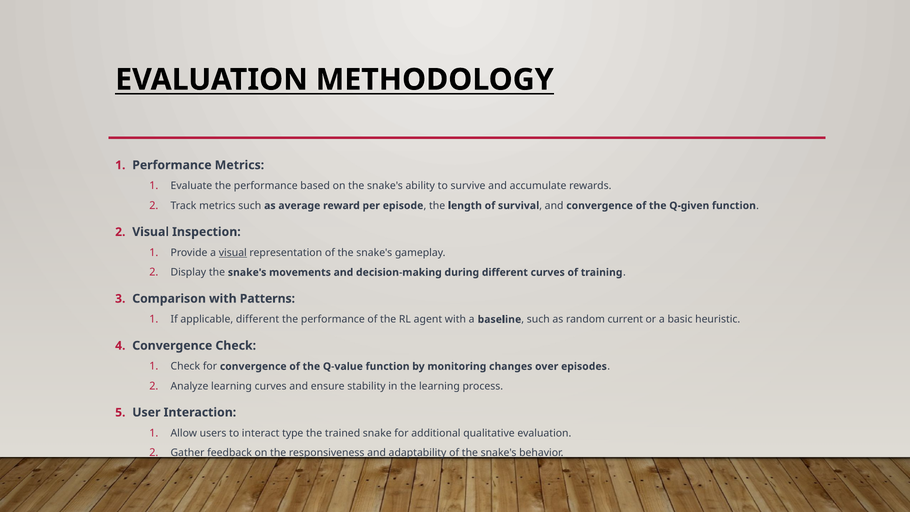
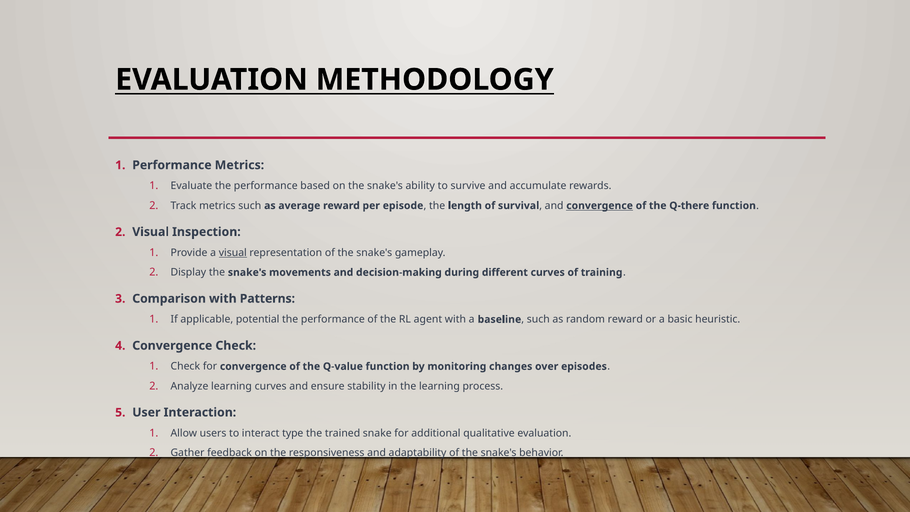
convergence at (600, 206) underline: none -> present
Q-given: Q-given -> Q-there
applicable different: different -> potential
random current: current -> reward
